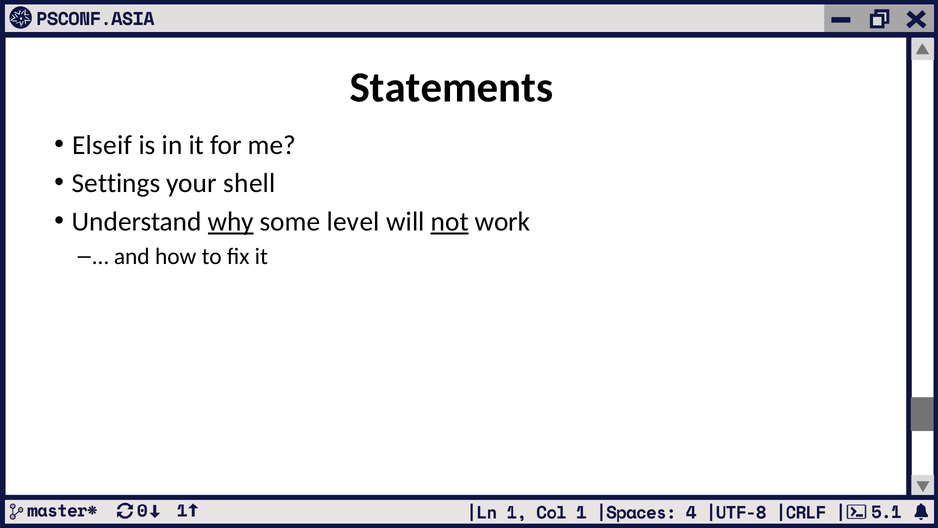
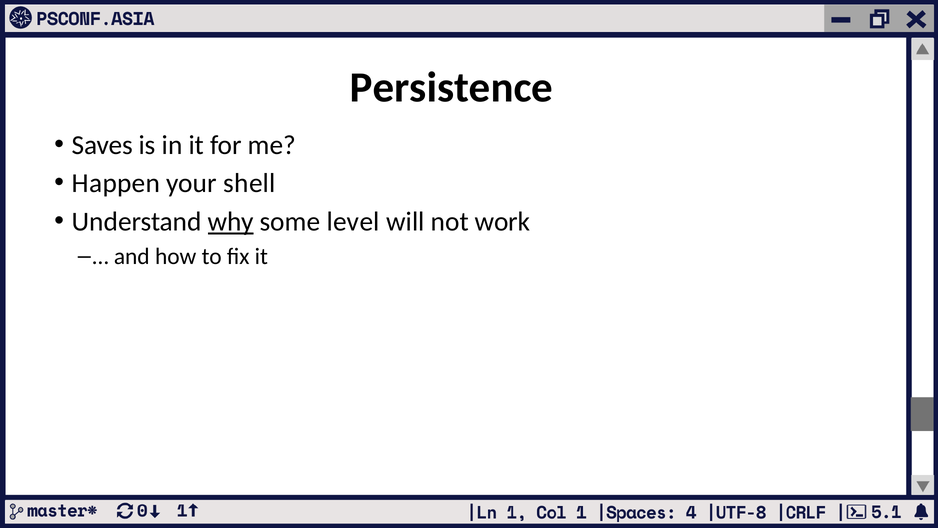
Statements: Statements -> Persistence
Elseif: Elseif -> Saves
Settings: Settings -> Happen
not underline: present -> none
